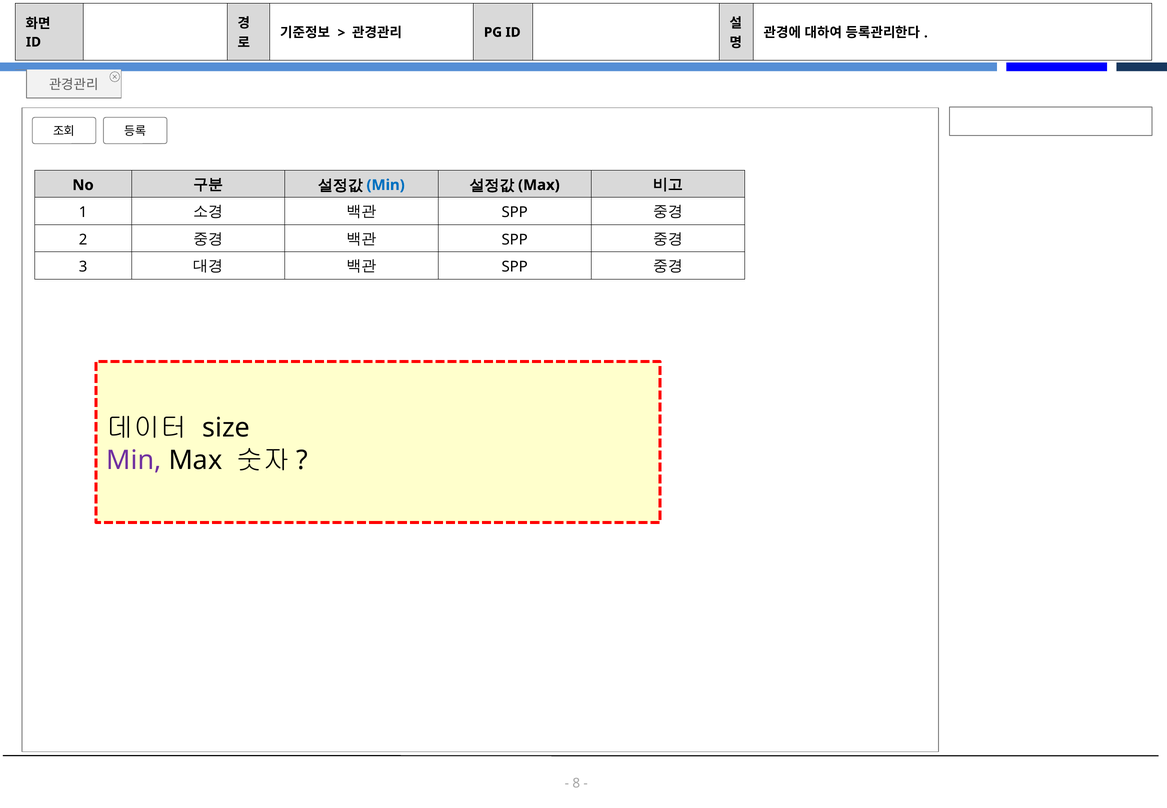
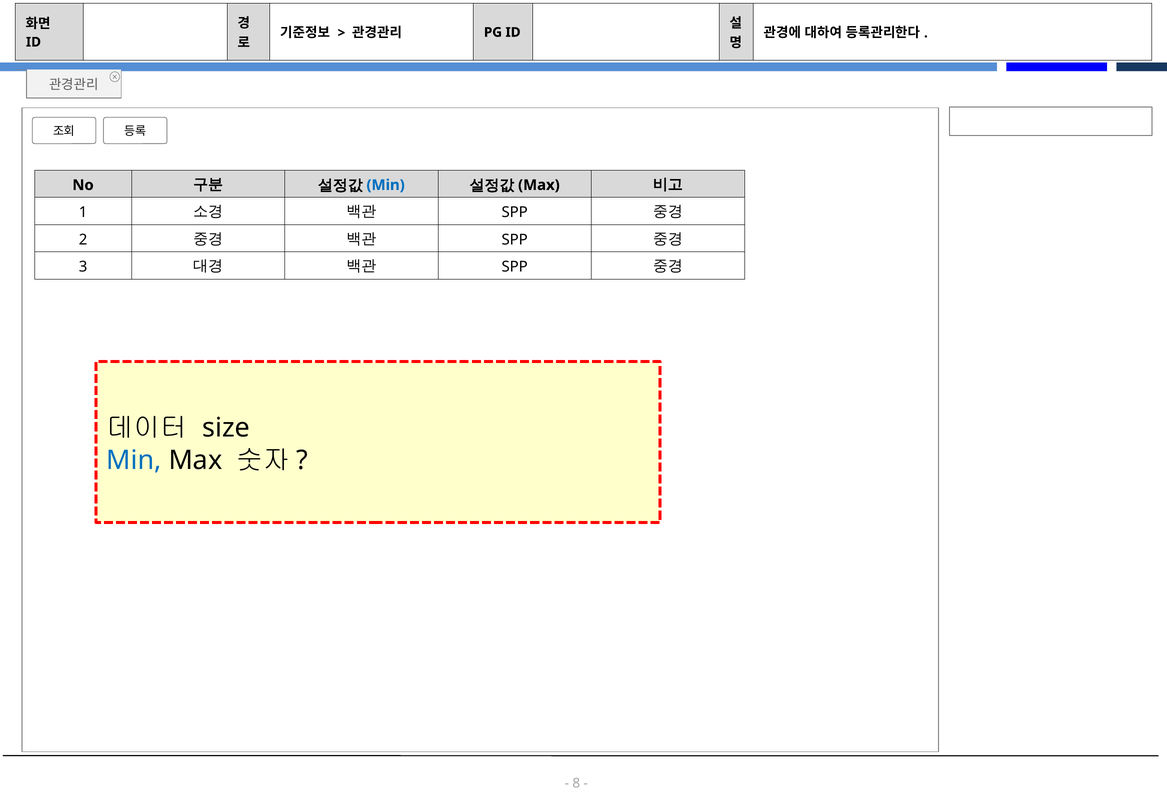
Min at (134, 460) colour: purple -> blue
